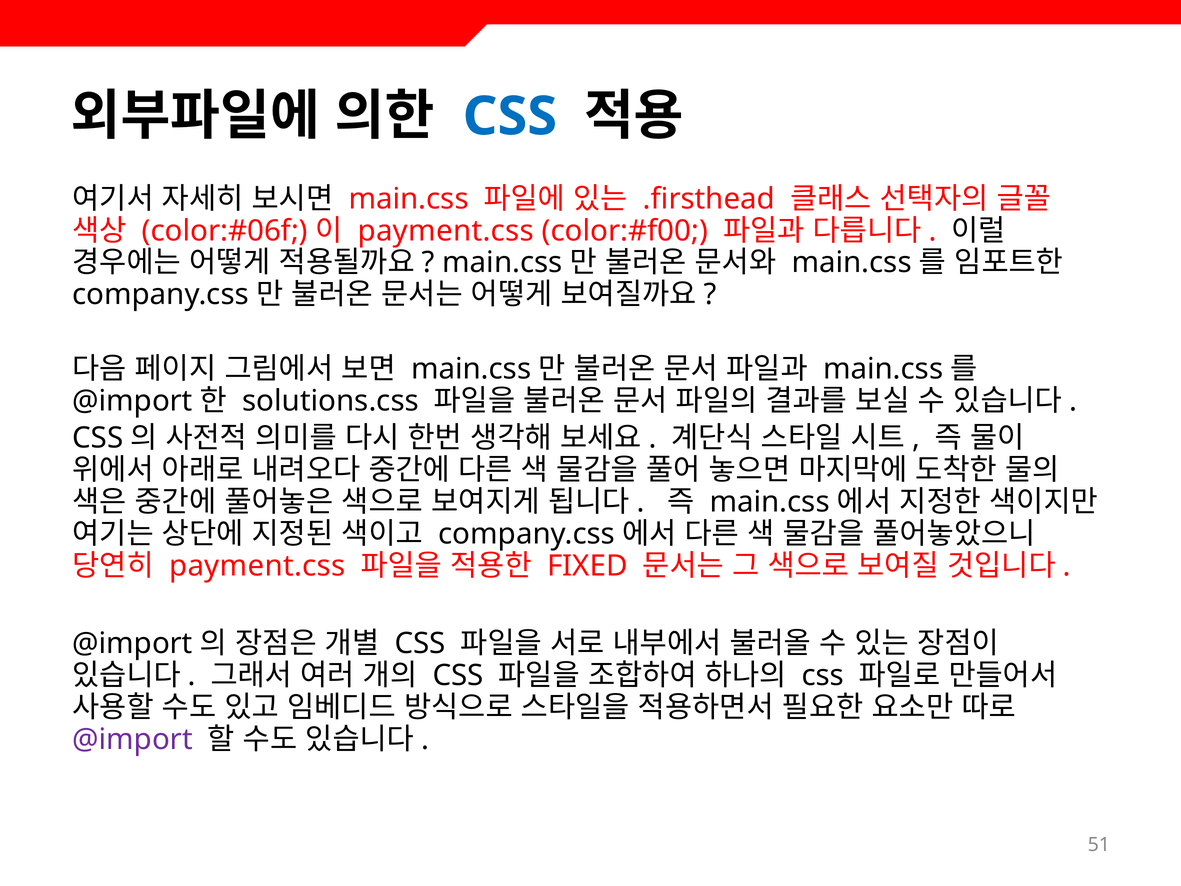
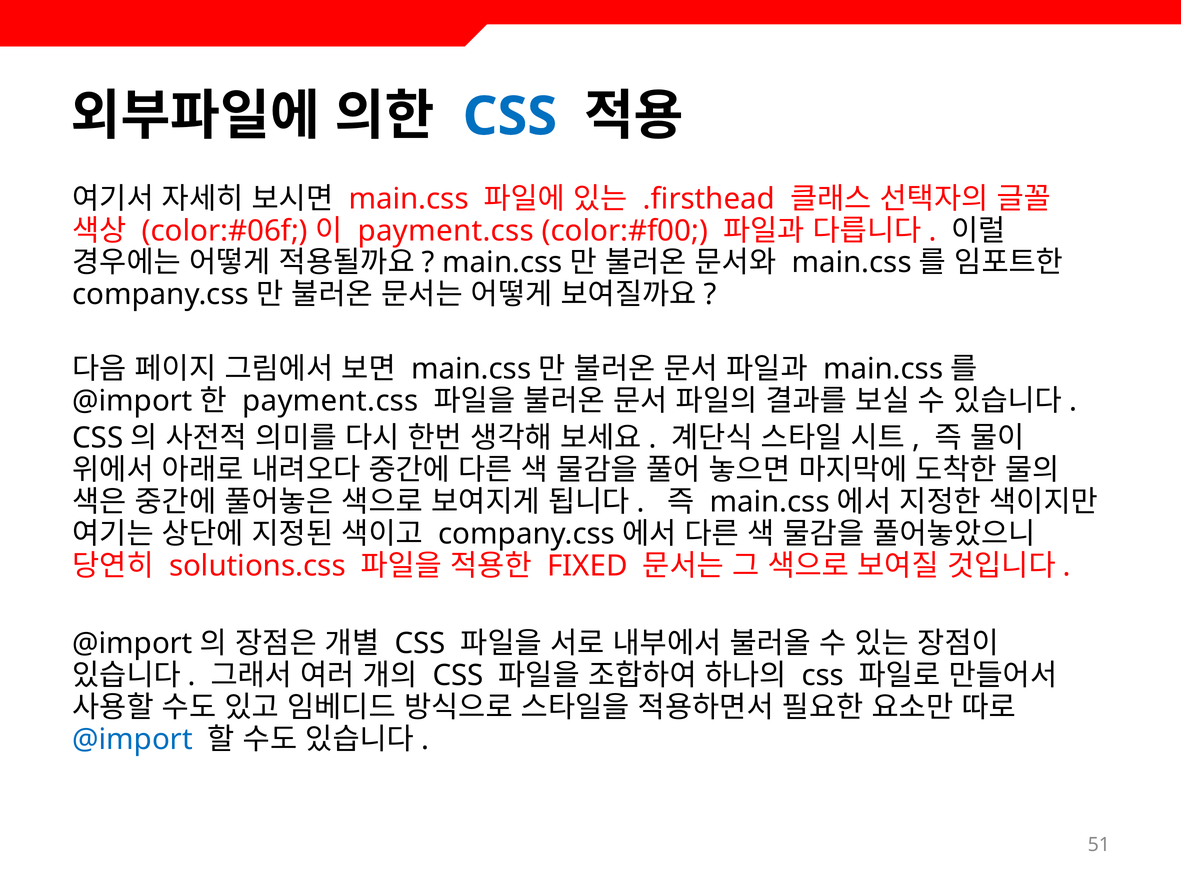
solutions.css at (331, 401): solutions.css -> payment.css
payment.css at (257, 566): payment.css -> solutions.css
@import colour: purple -> blue
